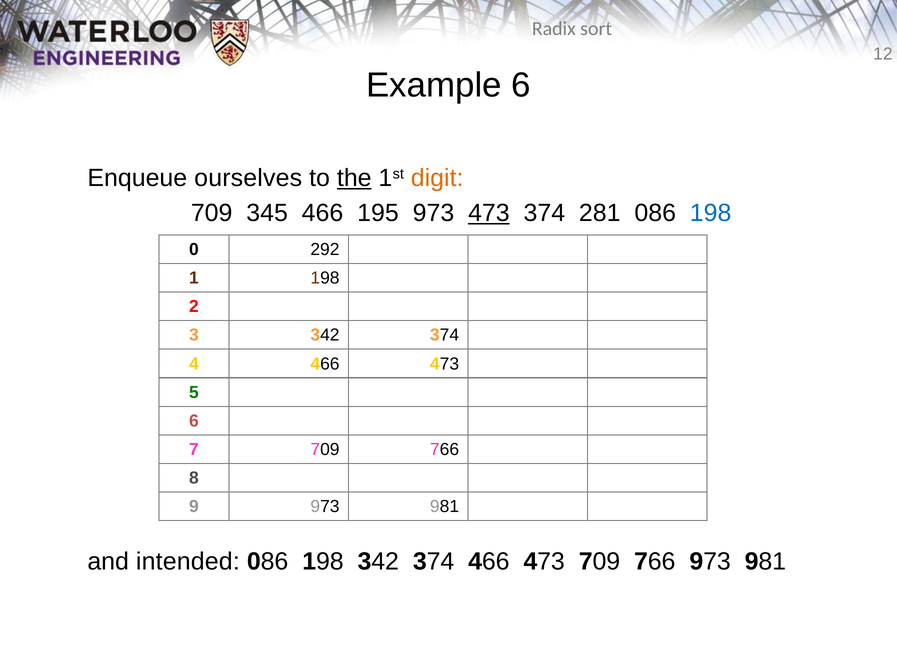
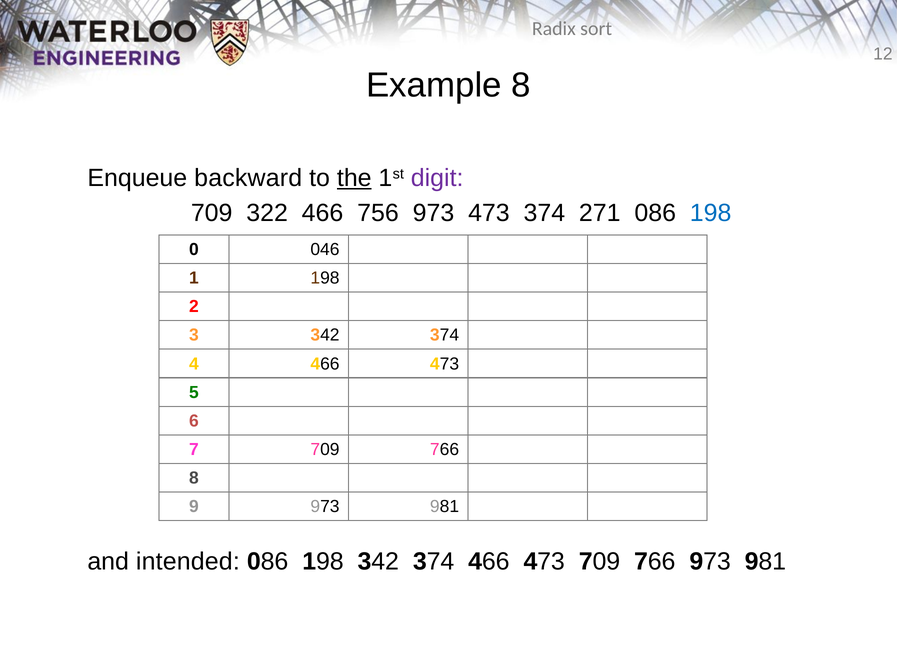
Example 6: 6 -> 8
ourselves: ourselves -> backward
digit colour: orange -> purple
345: 345 -> 322
195: 195 -> 756
473 at (489, 213) underline: present -> none
281: 281 -> 271
292: 292 -> 046
